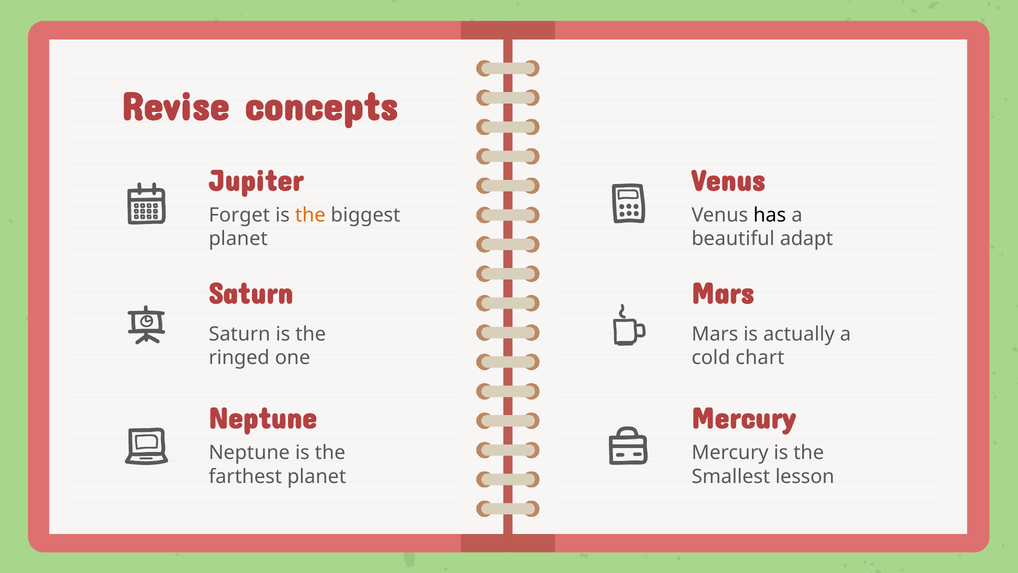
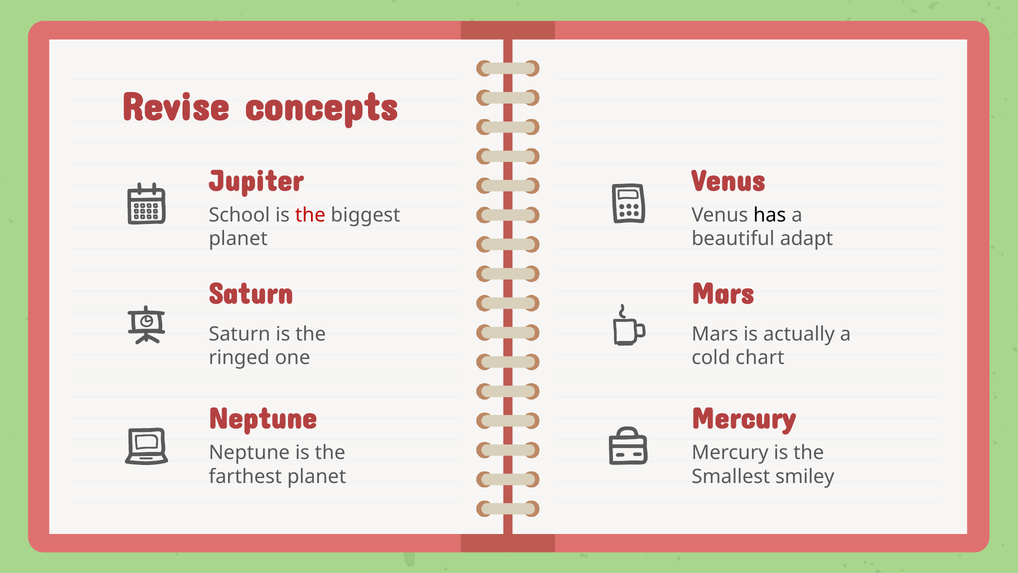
Forget: Forget -> School
the at (310, 215) colour: orange -> red
lesson: lesson -> smiley
